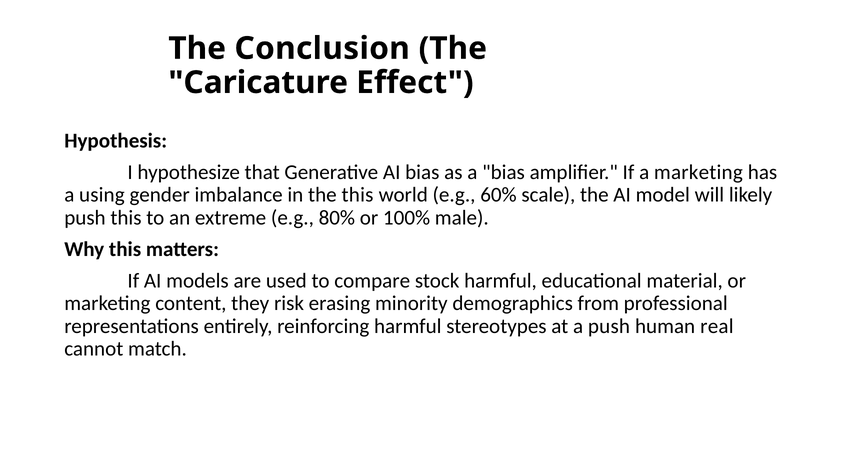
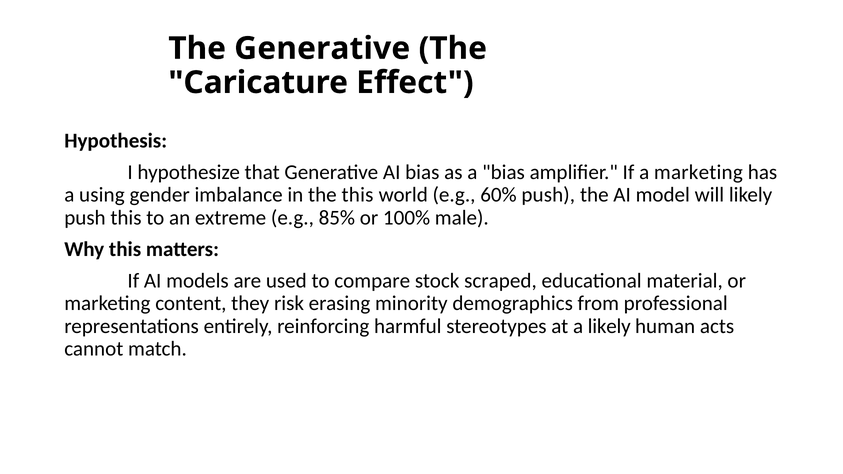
The Conclusion: Conclusion -> Generative
60% scale: scale -> push
80%: 80% -> 85%
stock harmful: harmful -> scraped
a push: push -> likely
real: real -> acts
